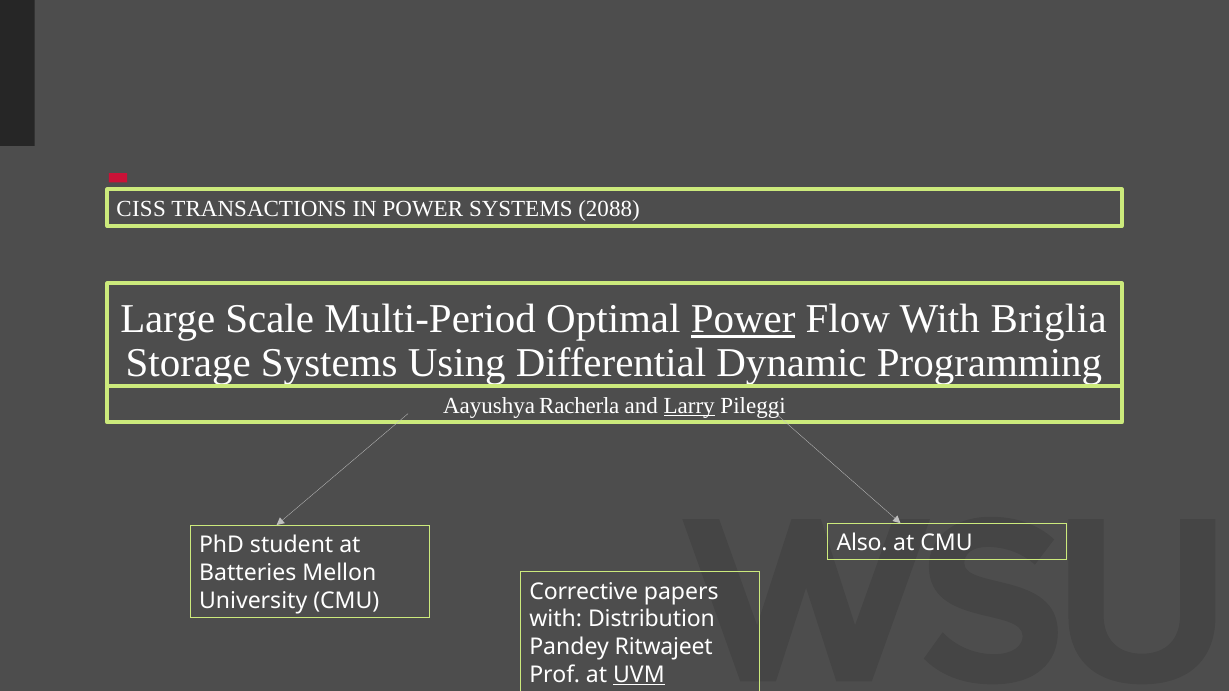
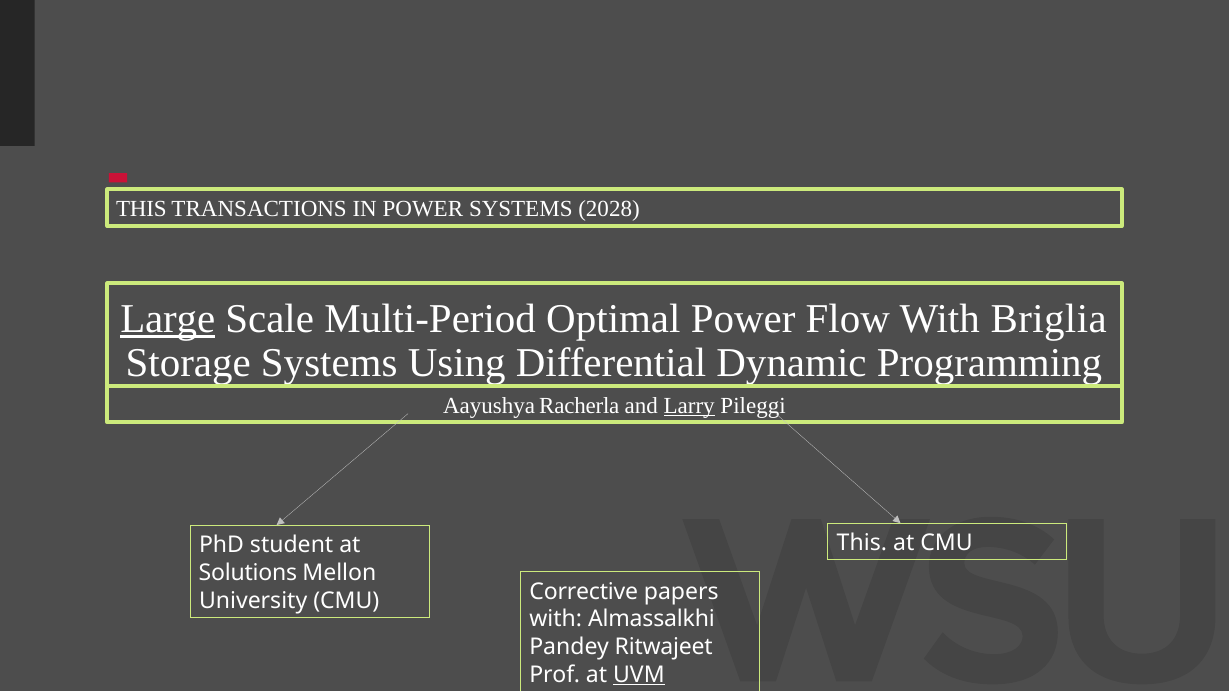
CISS at (141, 209): CISS -> THIS
2088: 2088 -> 2028
Large underline: none -> present
Power at (743, 319) underline: present -> none
Also at (862, 543): Also -> This
Batteries: Batteries -> Solutions
Distribution: Distribution -> Almassalkhi
